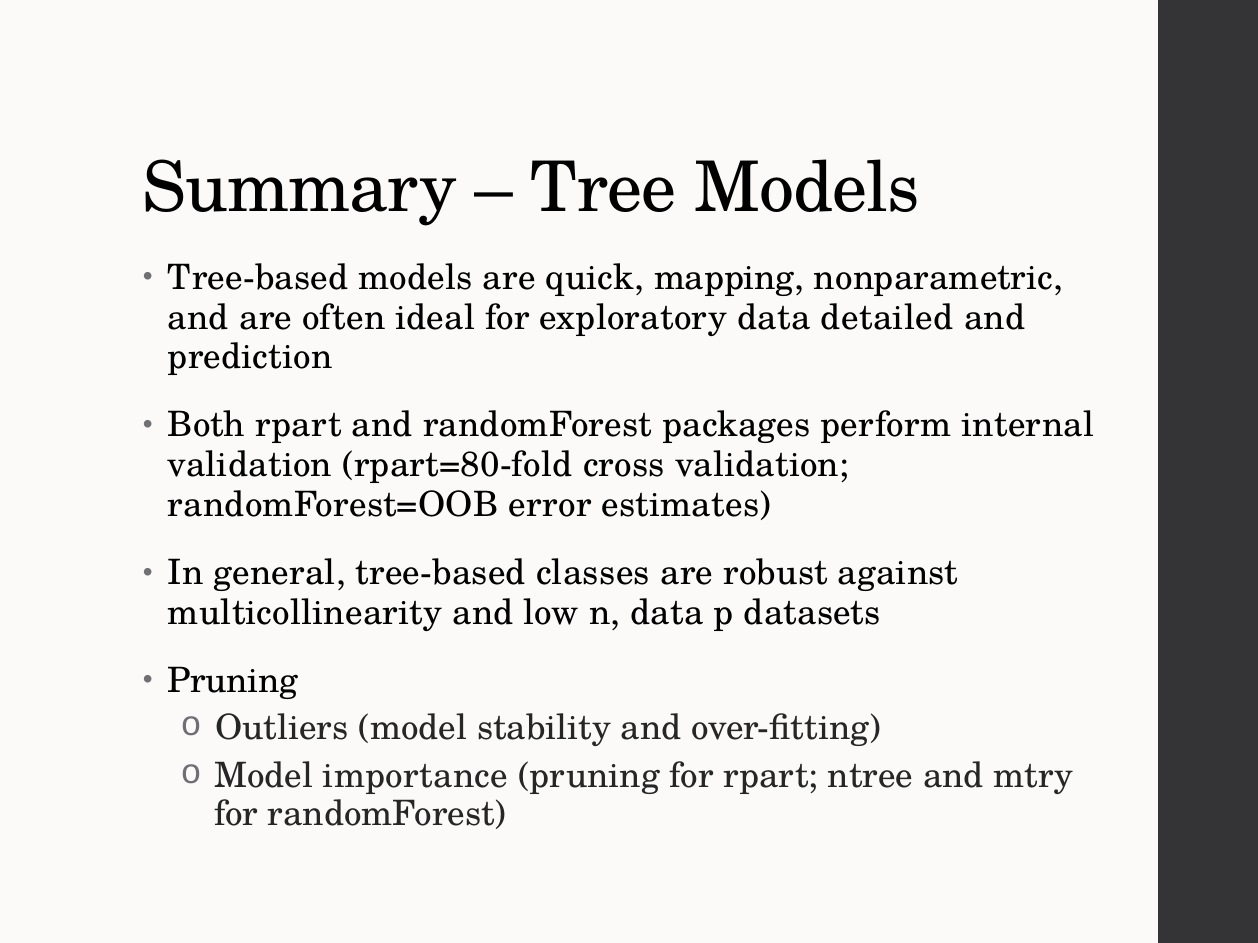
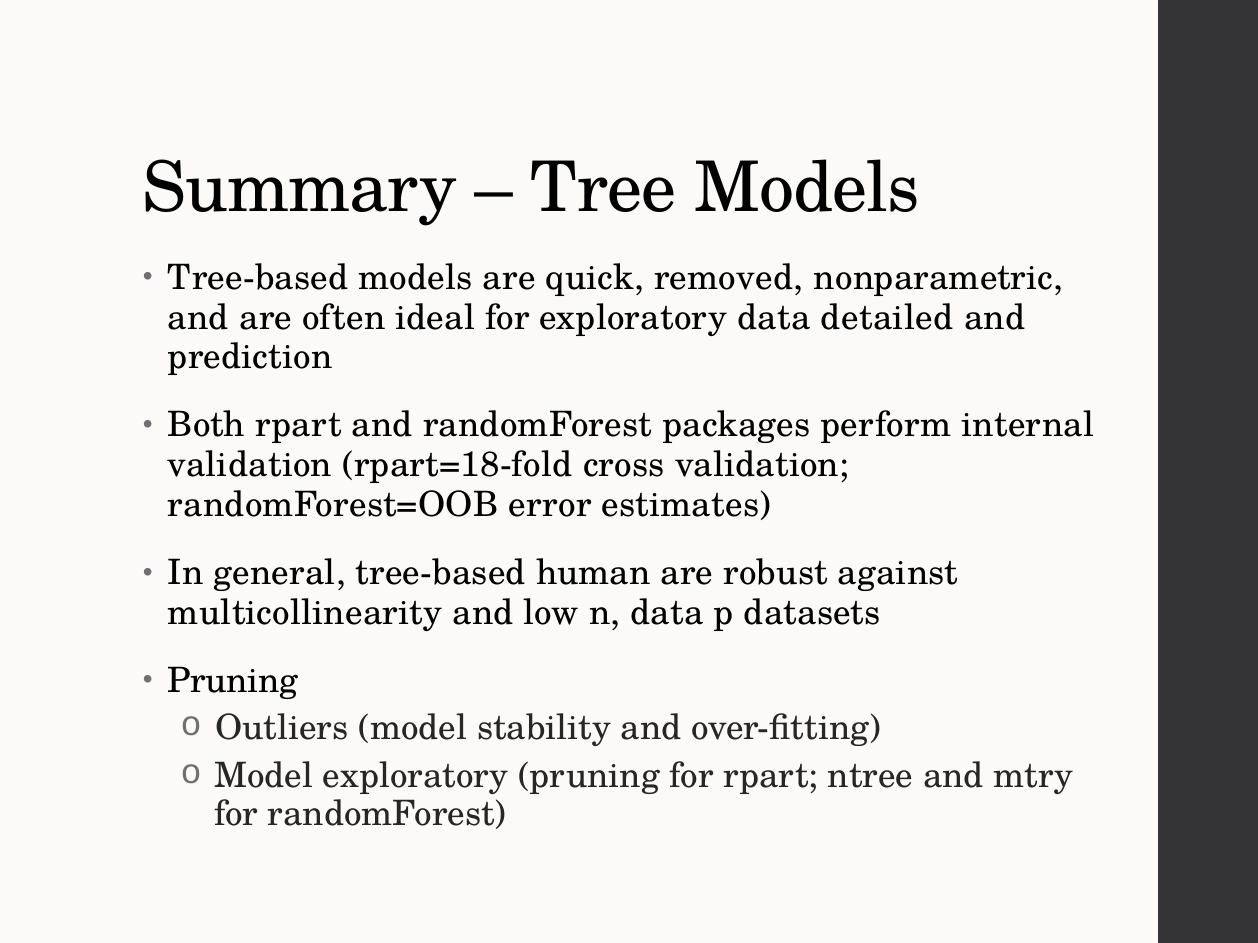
mapping: mapping -> removed
rpart=80-fold: rpart=80-fold -> rpart=18-fold
classes: classes -> human
Model importance: importance -> exploratory
